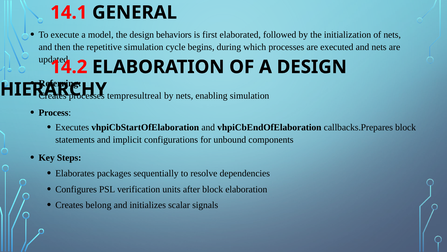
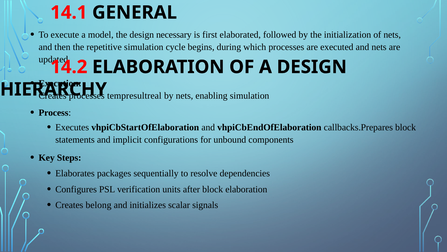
behaviors: behaviors -> necessary
Referring: Referring -> Execution
